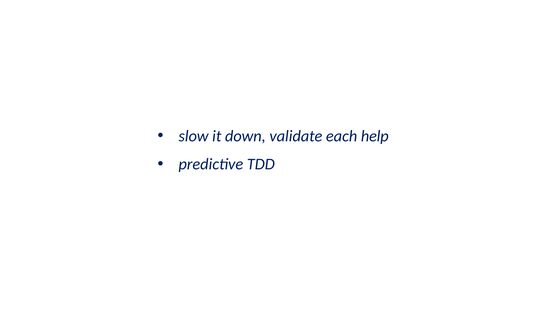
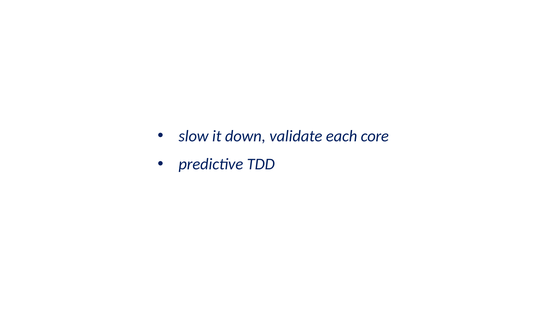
help: help -> core
